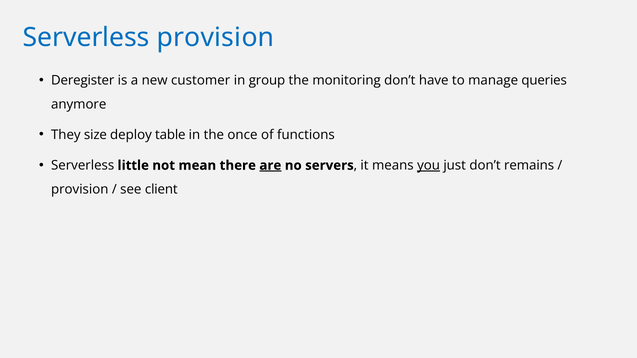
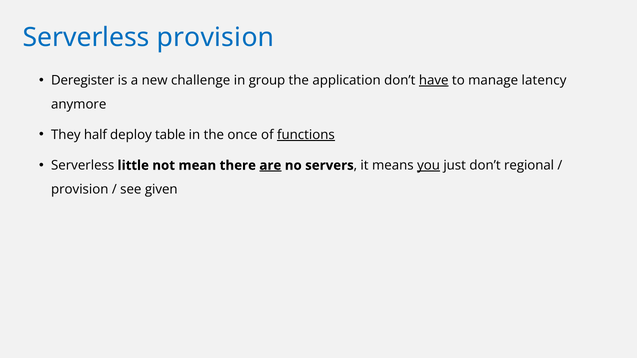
customer: customer -> challenge
monitoring: monitoring -> application
have underline: none -> present
queries: queries -> latency
size: size -> half
functions underline: none -> present
remains: remains -> regional
client: client -> given
